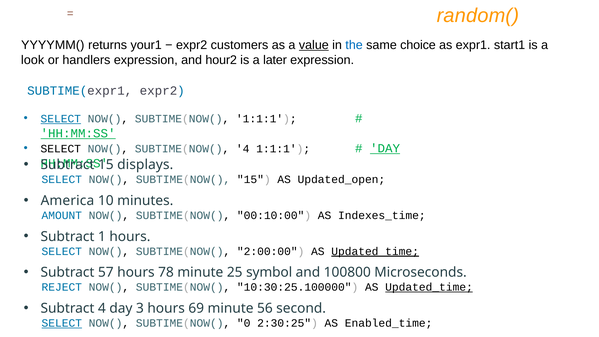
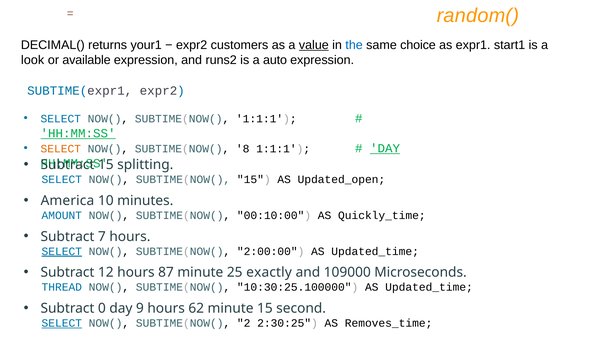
YYYYMM(: YYYYMM( -> DECIMAL(
handlers: handlers -> available
hour2: hour2 -> runs2
later: later -> auto
SELECT at (61, 119) underline: present -> none
SELECT at (61, 149) colour: black -> orange
SUBTIME(NOW( 4: 4 -> 8
displays: displays -> splitting
Indexes_time: Indexes_time -> Quickly_time
1: 1 -> 7
SELECT at (62, 251) underline: none -> present
Updated_time at (375, 251) underline: present -> none
57: 57 -> 12
78: 78 -> 87
symbol: symbol -> exactly
100800: 100800 -> 109000
REJECT: REJECT -> THREAD
Updated_time at (429, 287) underline: present -> none
Subtract 4: 4 -> 0
3: 3 -> 9
69: 69 -> 62
minute 56: 56 -> 15
0: 0 -> 2
Enabled_time: Enabled_time -> Removes_time
